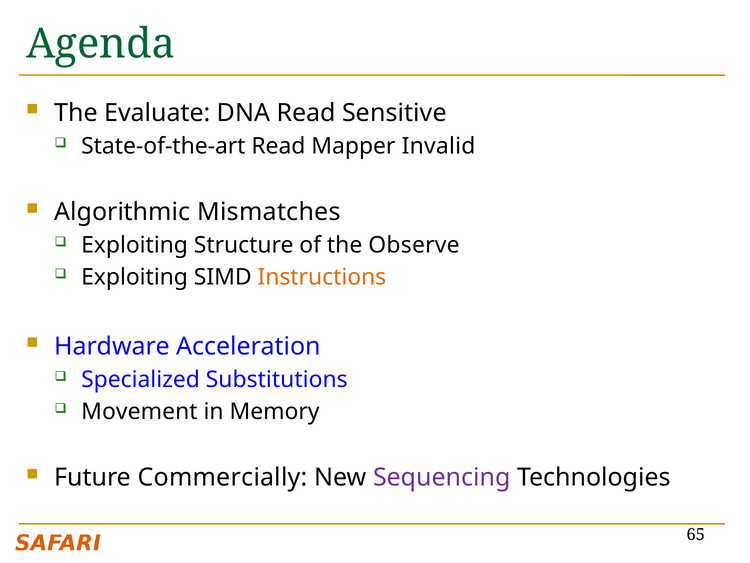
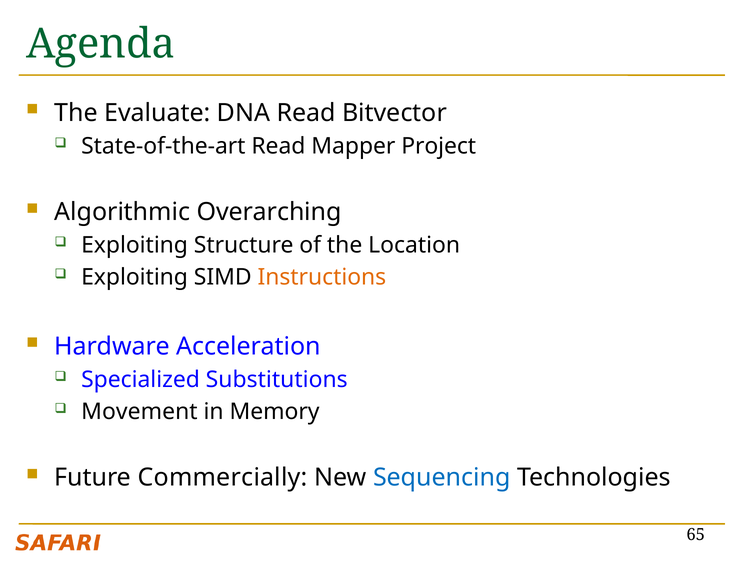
Sensitive: Sensitive -> Bitvector
Invalid: Invalid -> Project
Mismatches: Mismatches -> Overarching
Observe: Observe -> Location
Sequencing colour: purple -> blue
